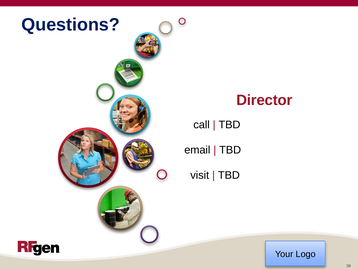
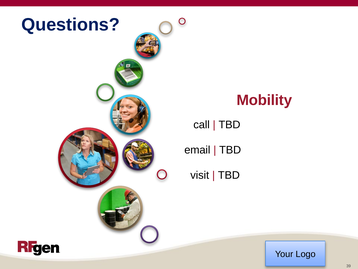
Director: Director -> Mobility
